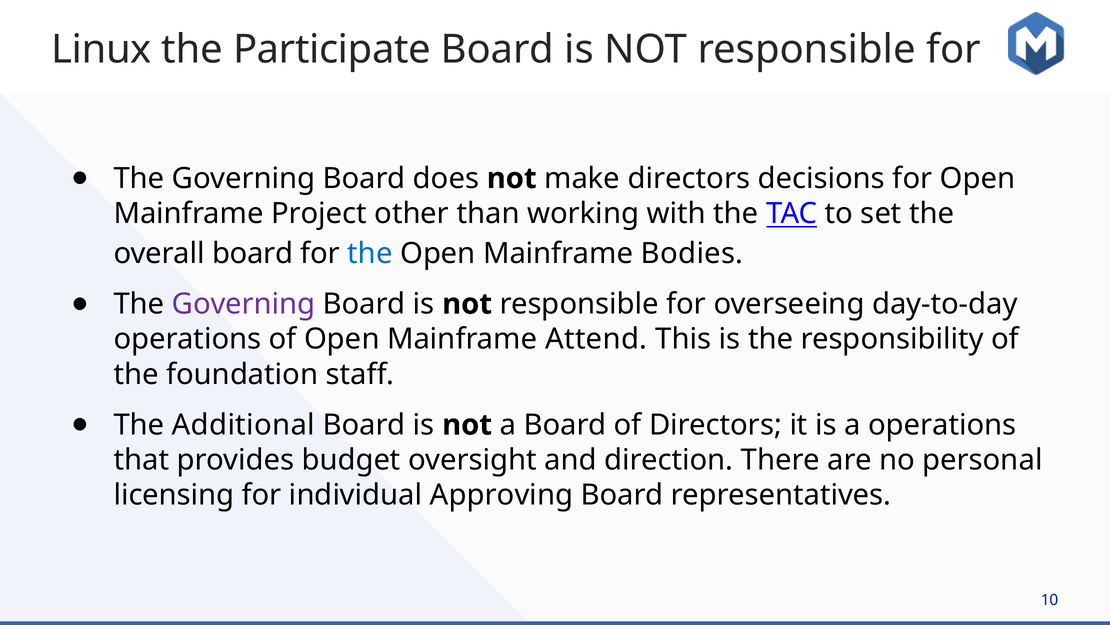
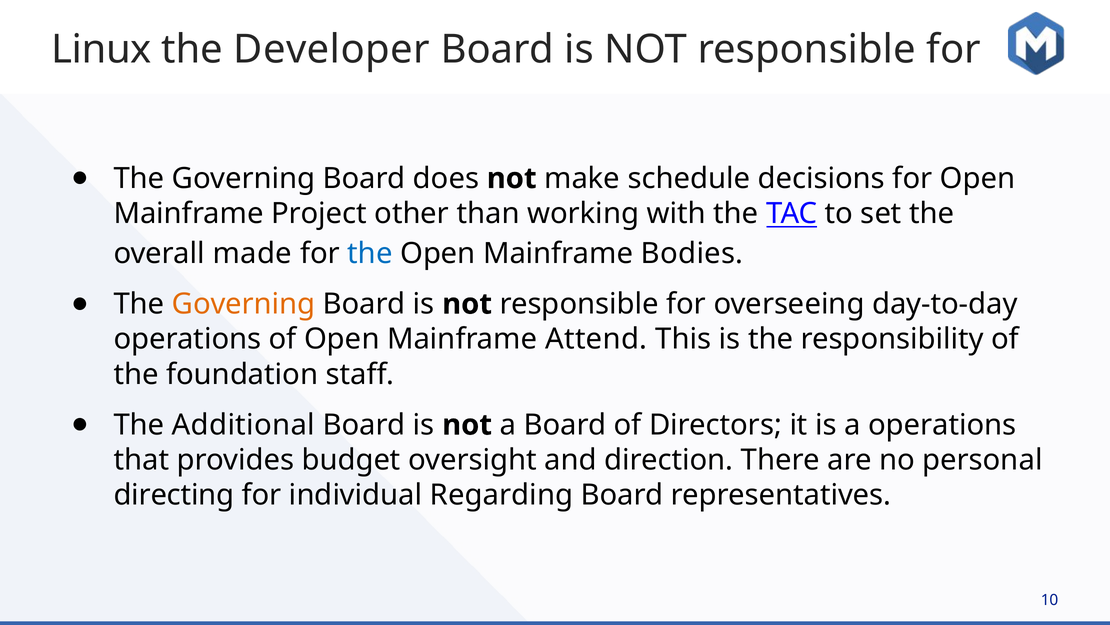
Participate: Participate -> Developer
make directors: directors -> schedule
overall board: board -> made
Governing at (244, 304) colour: purple -> orange
licensing: licensing -> directing
Approving: Approving -> Regarding
